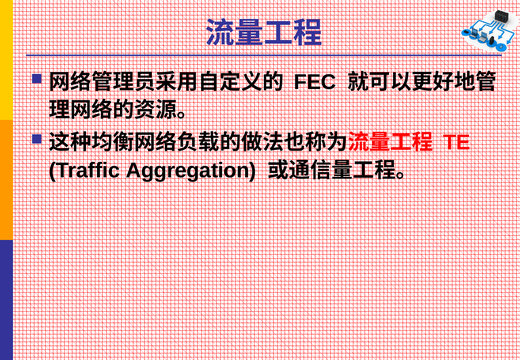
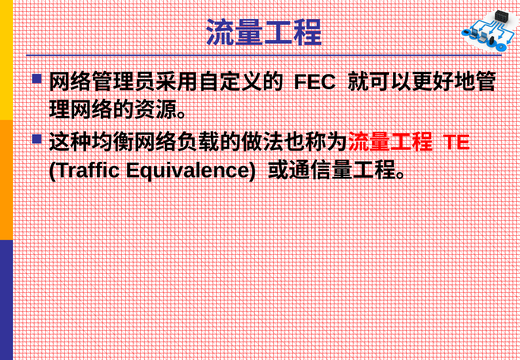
Aggregation: Aggregation -> Equivalence
